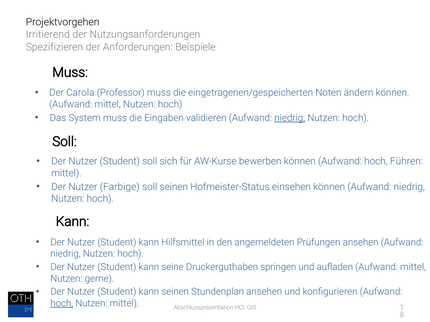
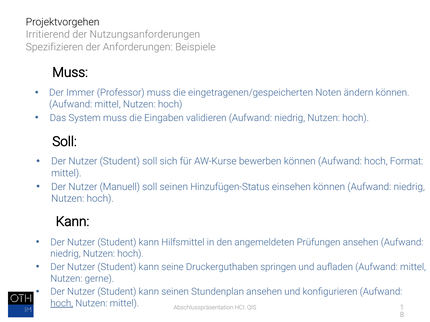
Carola: Carola -> Immer
niedrig at (290, 118) underline: present -> none
Führen: Führen -> Format
Farbige: Farbige -> Manuell
Hofmeister-Status: Hofmeister-Status -> Hinzufügen-Status
